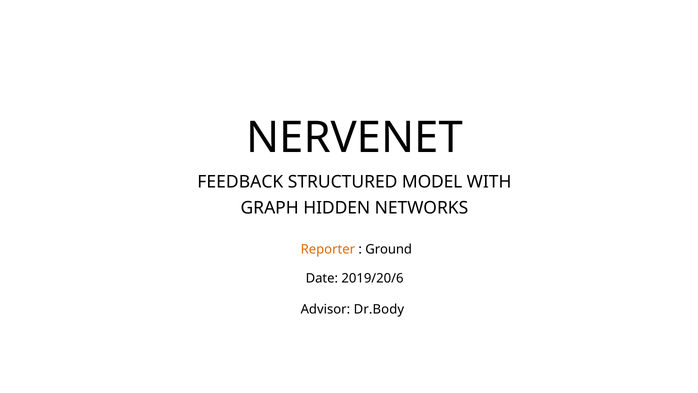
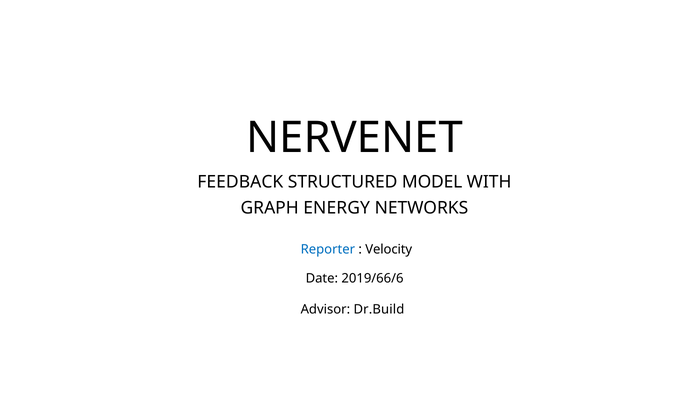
HIDDEN: HIDDEN -> ENERGY
Reporter colour: orange -> blue
Ground: Ground -> Velocity
2019/20/6: 2019/20/6 -> 2019/66/6
Dr.Body: Dr.Body -> Dr.Build
